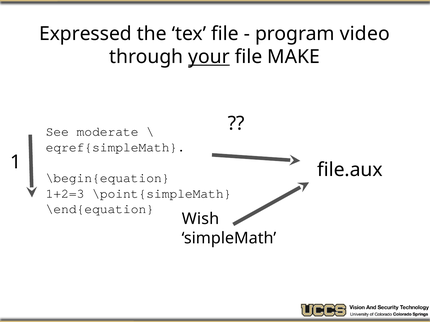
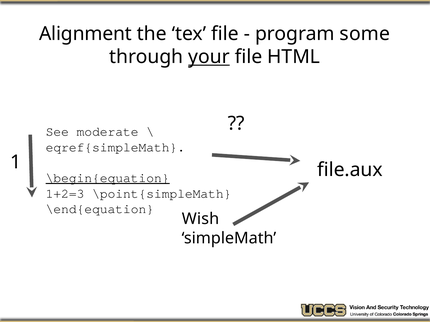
Expressed: Expressed -> Alignment
video: video -> some
MAKE: MAKE -> HTML
\begin{equation underline: none -> present
